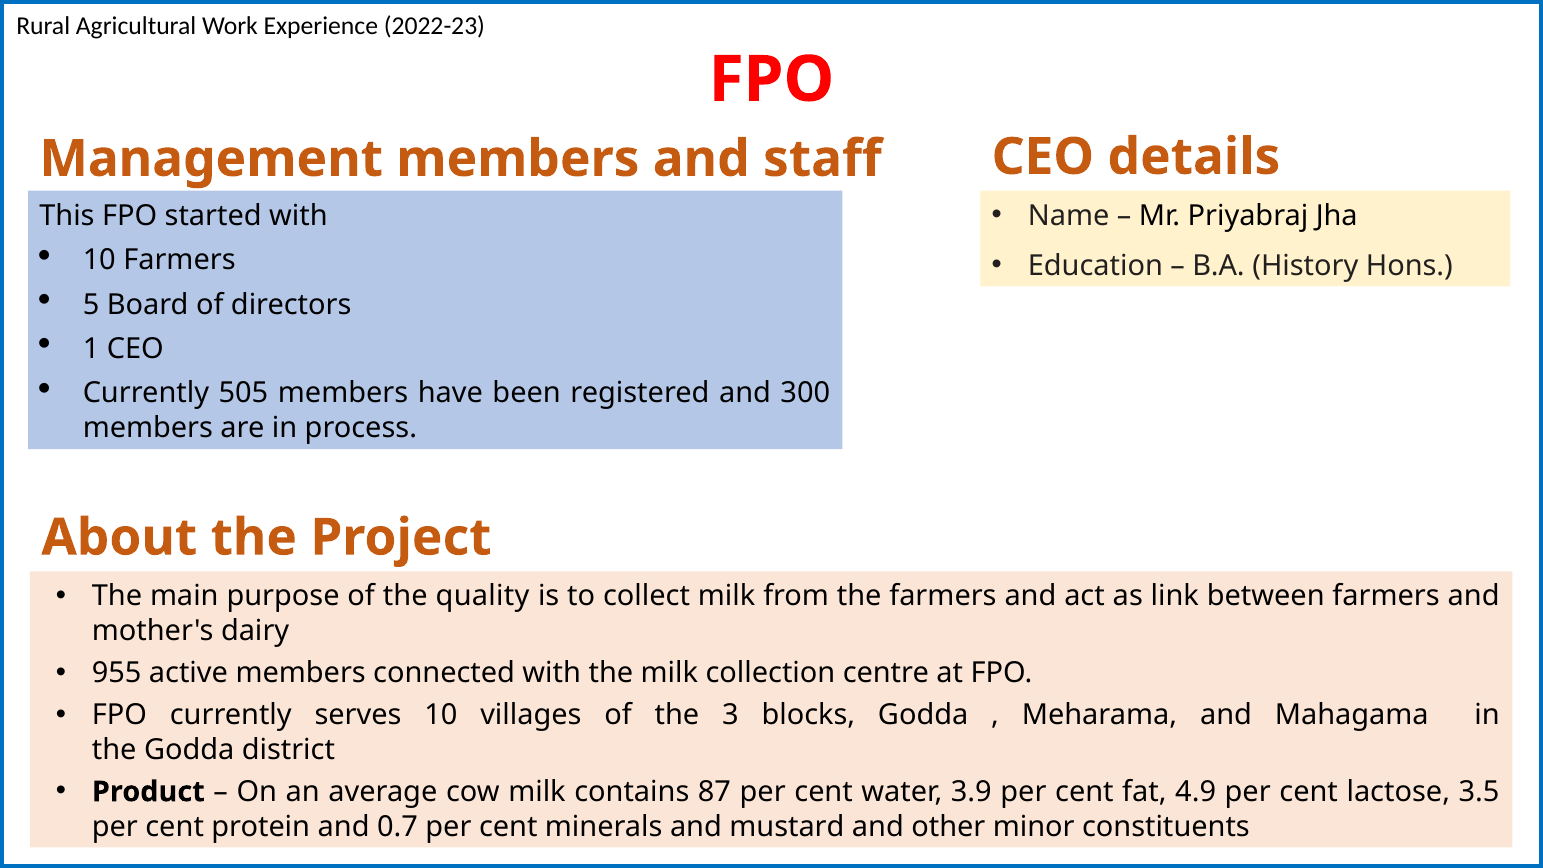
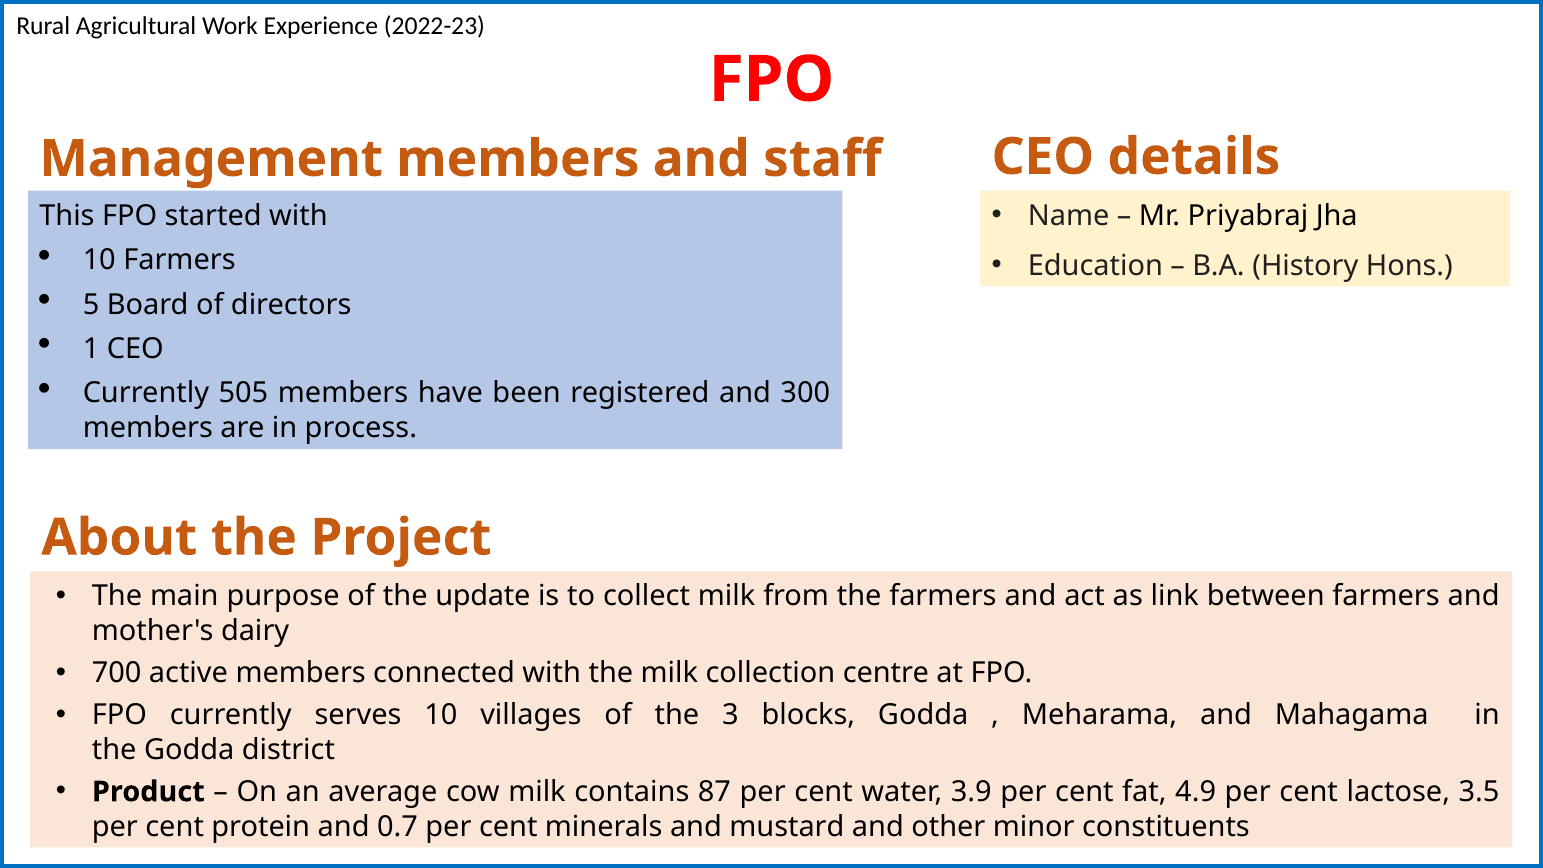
quality: quality -> update
955: 955 -> 700
